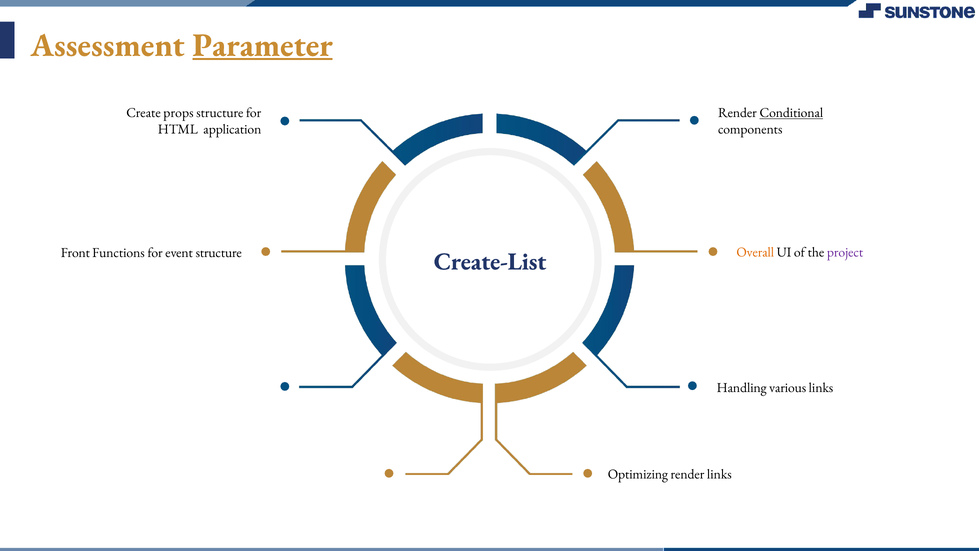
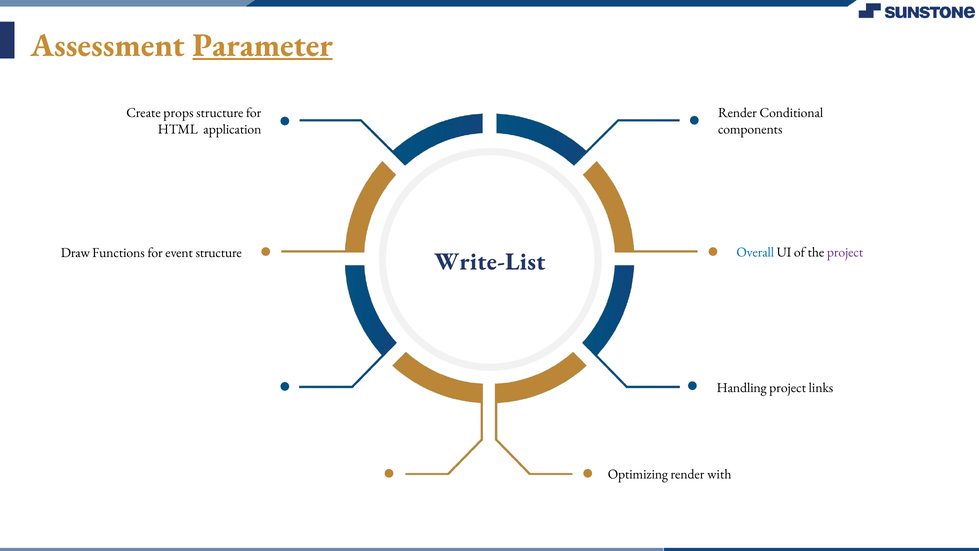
Conditional underline: present -> none
Front: Front -> Draw
Overall colour: orange -> blue
Create-List: Create-List -> Write-List
Handling various: various -> project
render links: links -> with
